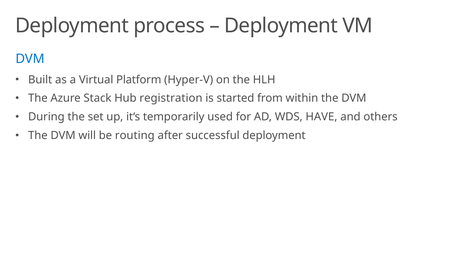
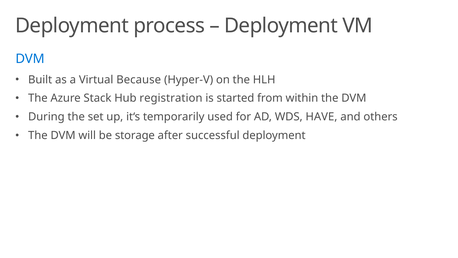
Platform: Platform -> Because
routing: routing -> storage
